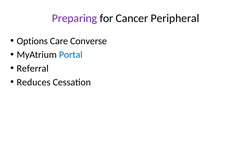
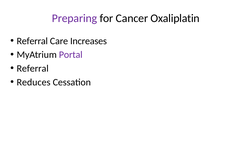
Peripheral: Peripheral -> Oxaliplatin
Options at (32, 41): Options -> Referral
Converse: Converse -> Increases
Portal colour: blue -> purple
